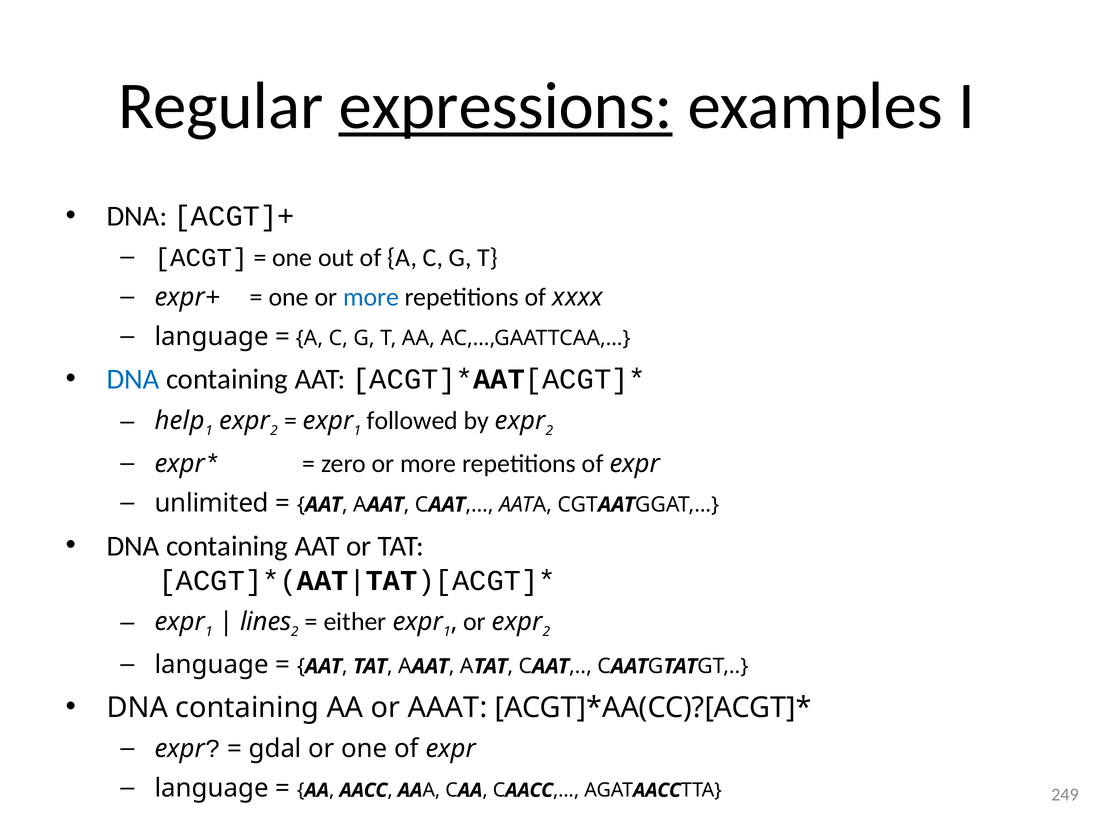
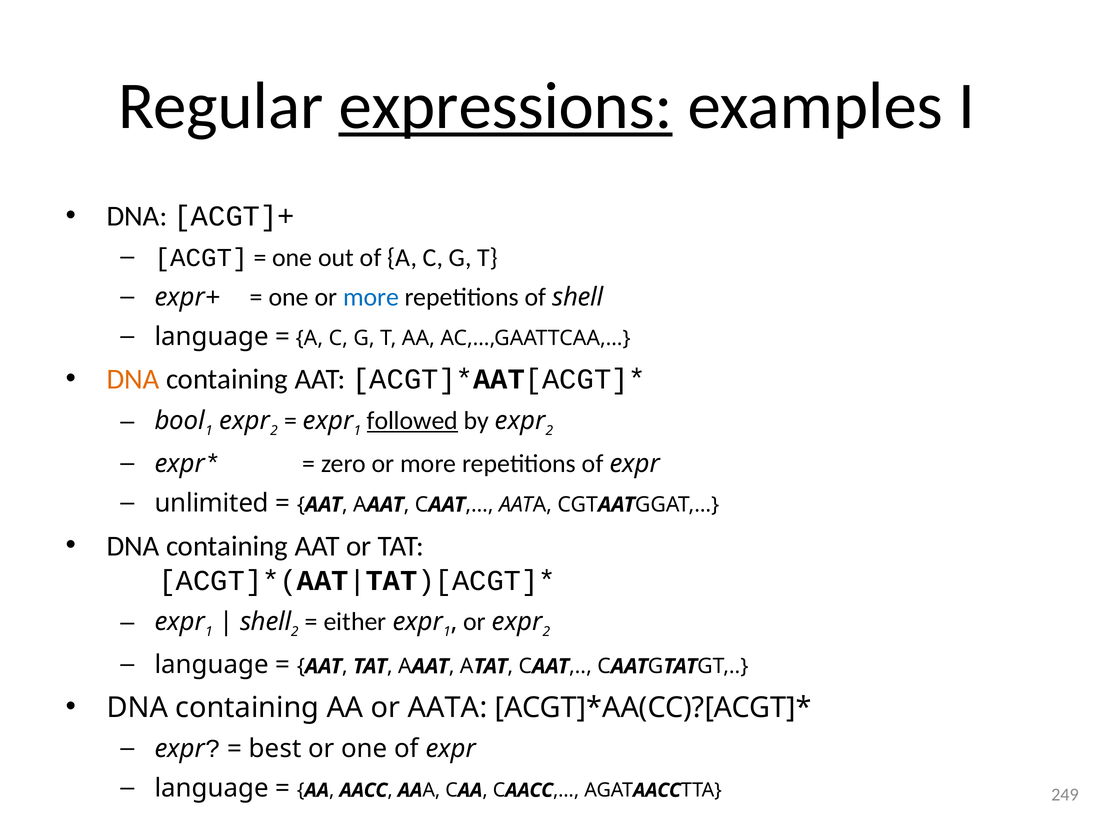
of xxxx: xxxx -> shell
DNA at (133, 379) colour: blue -> orange
help: help -> bool
followed underline: none -> present
lines at (266, 621): lines -> shell
or AAAT: AAAT -> AATA
gdal: gdal -> best
